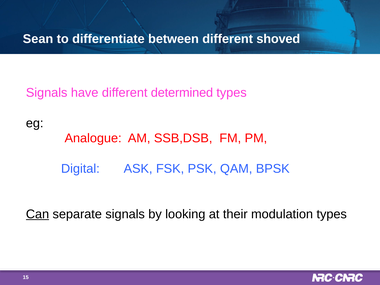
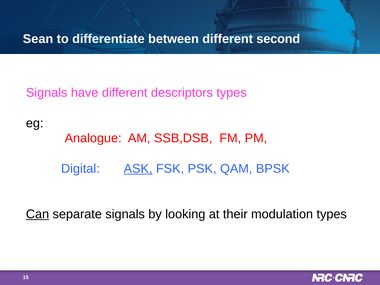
shoved: shoved -> second
determined: determined -> descriptors
ASK underline: none -> present
